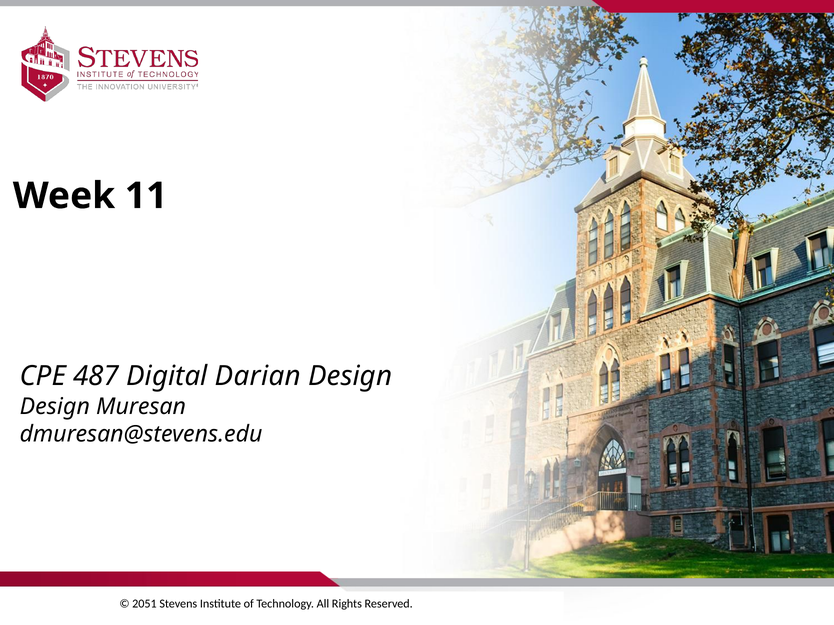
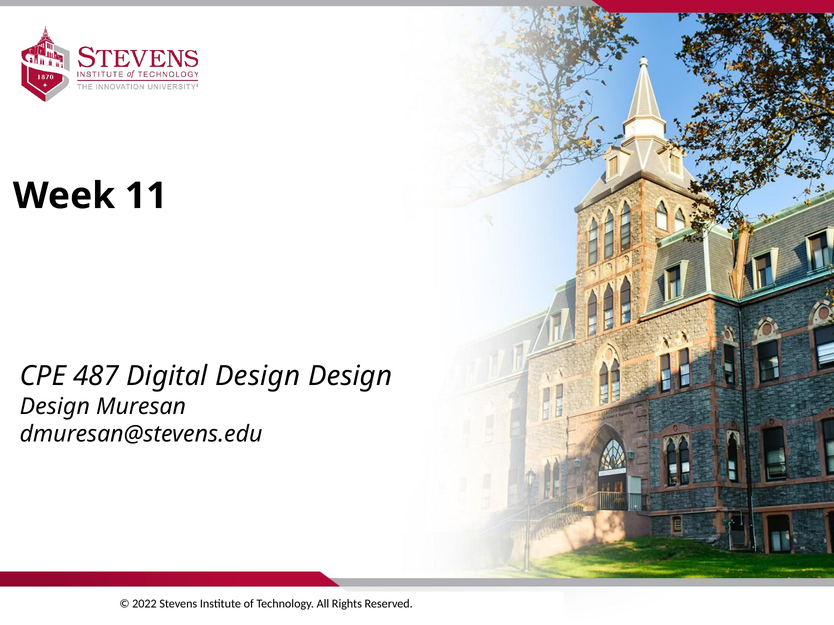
Digital Darian: Darian -> Design
2051: 2051 -> 2022
